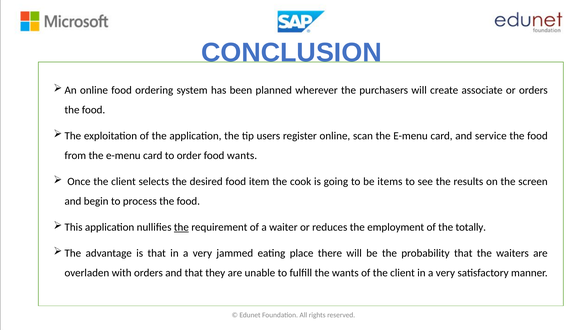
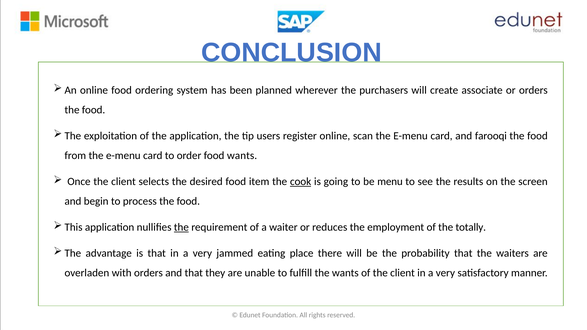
service: service -> farooqi
cook underline: none -> present
items: items -> menu
